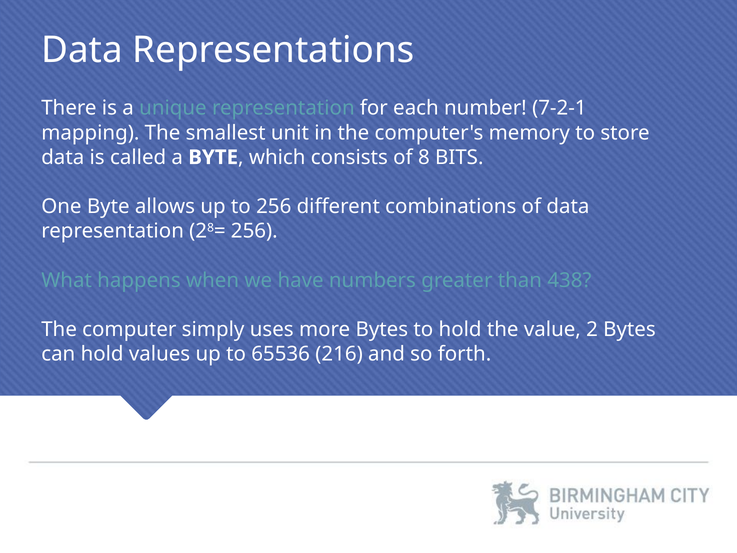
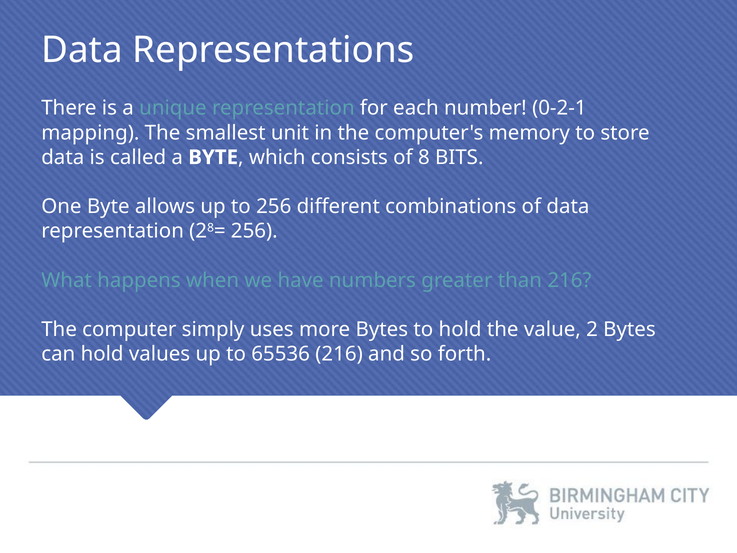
7-2-1: 7-2-1 -> 0-2-1
than 438: 438 -> 216
